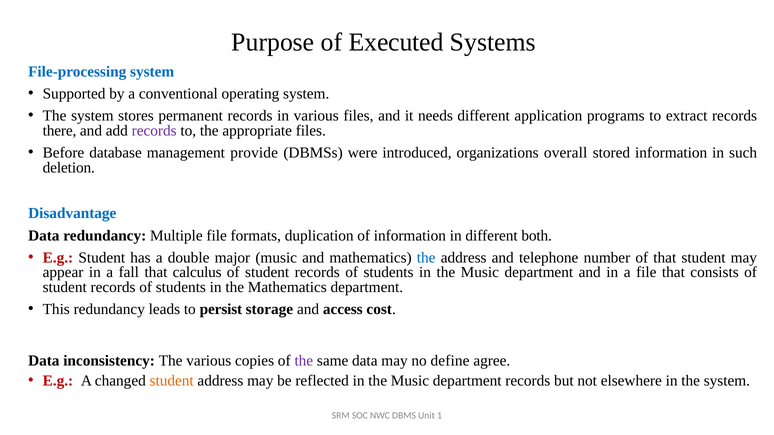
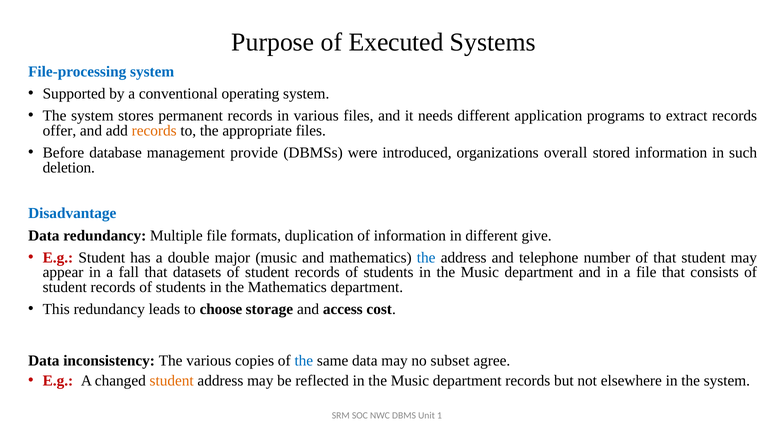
there: there -> offer
records at (154, 131) colour: purple -> orange
both: both -> give
calculus: calculus -> datasets
persist: persist -> choose
the at (304, 361) colour: purple -> blue
define: define -> subset
